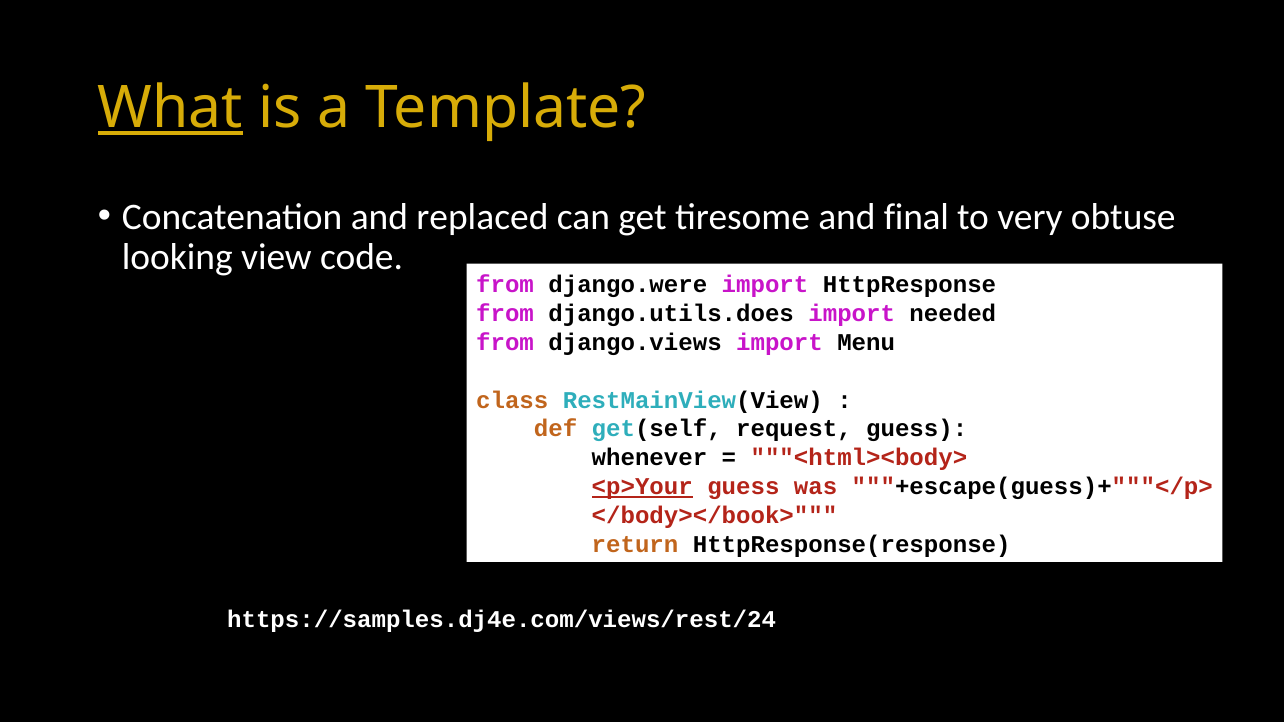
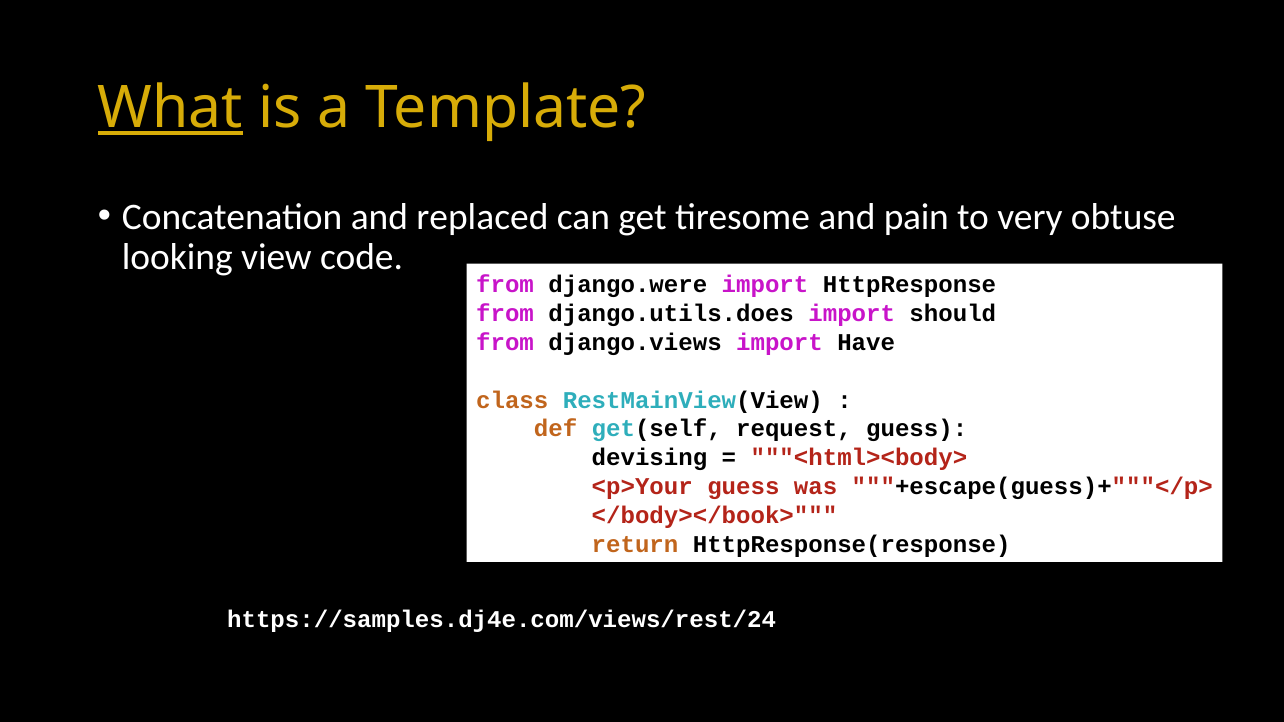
final: final -> pain
needed: needed -> should
Menu: Menu -> Have
whenever: whenever -> devising
<p>Your underline: present -> none
